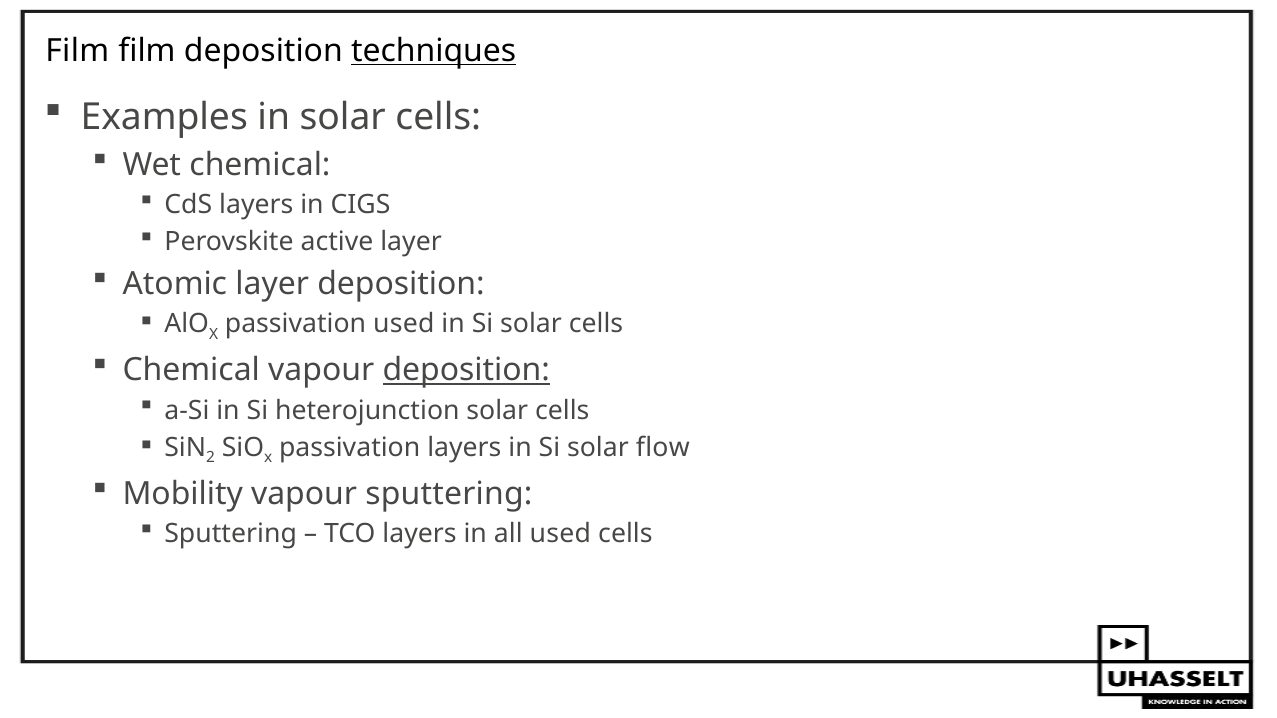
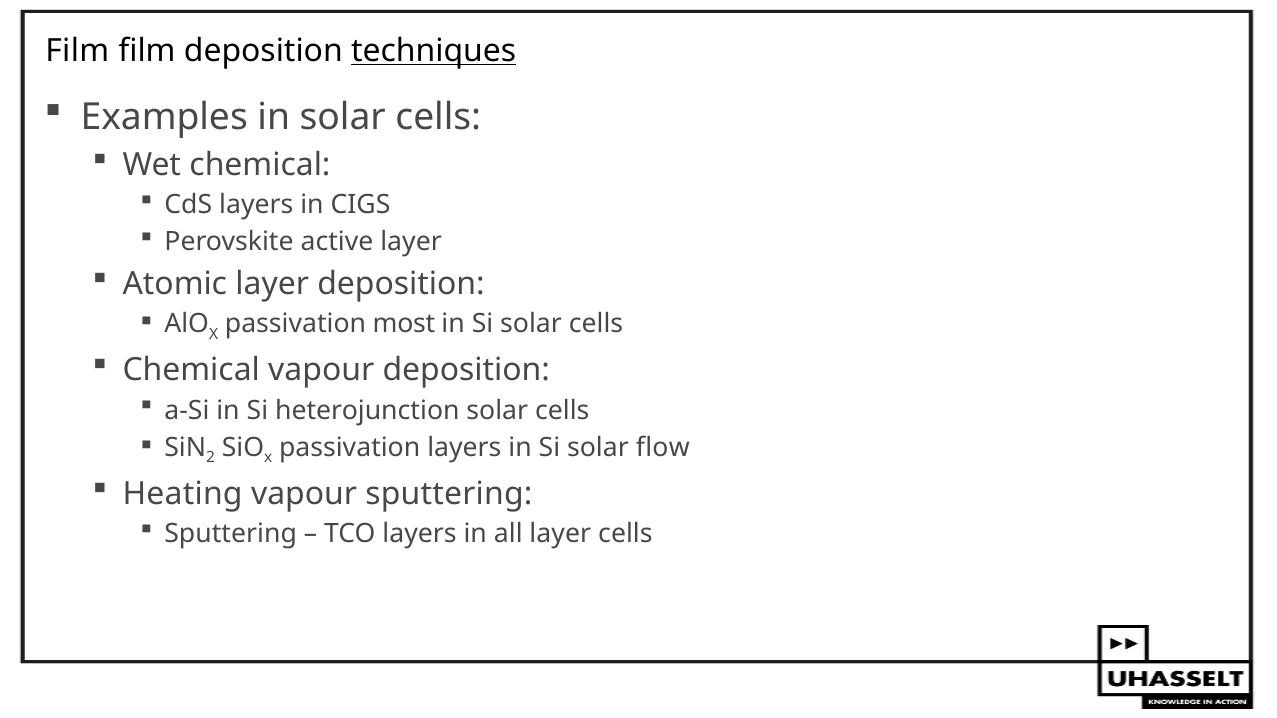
passivation used: used -> most
deposition at (466, 370) underline: present -> none
Mobility: Mobility -> Heating
all used: used -> layer
